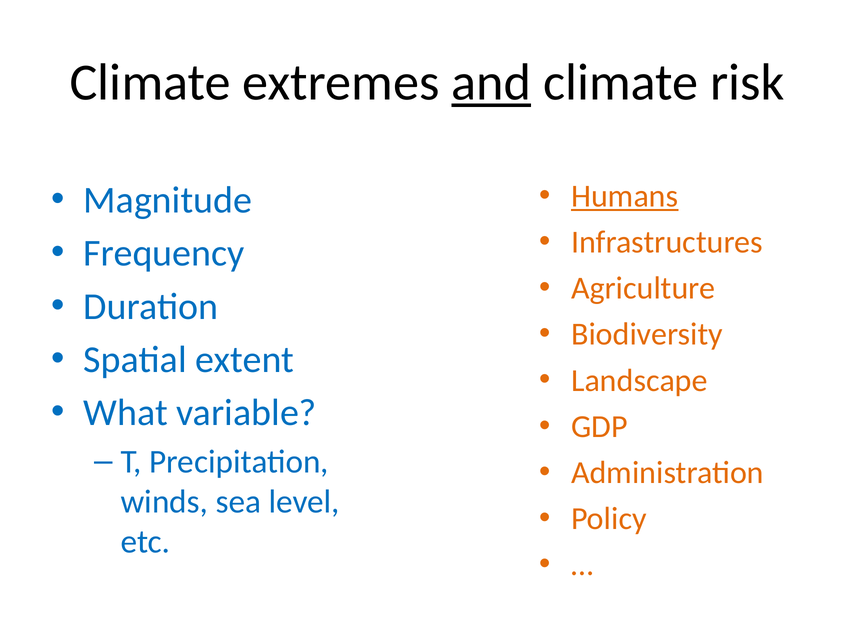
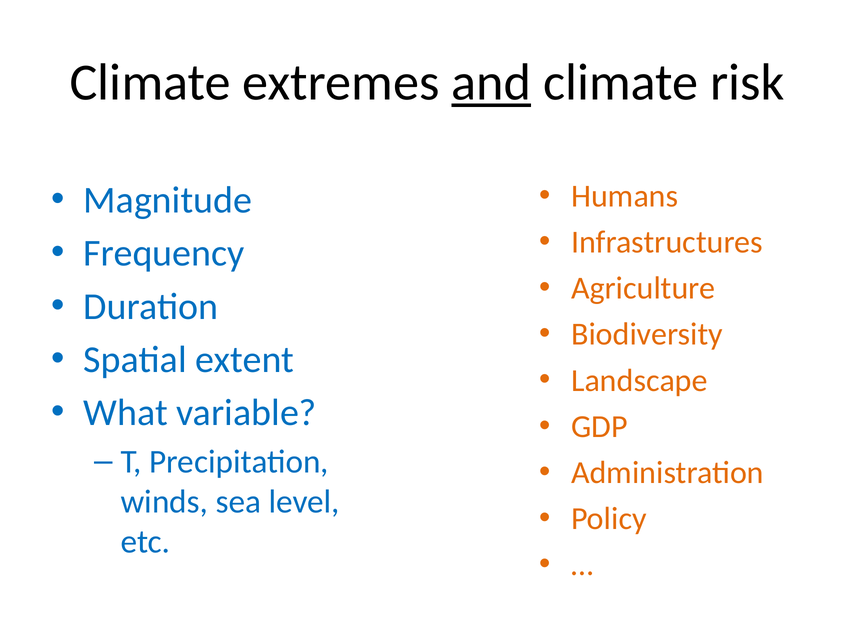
Humans underline: present -> none
